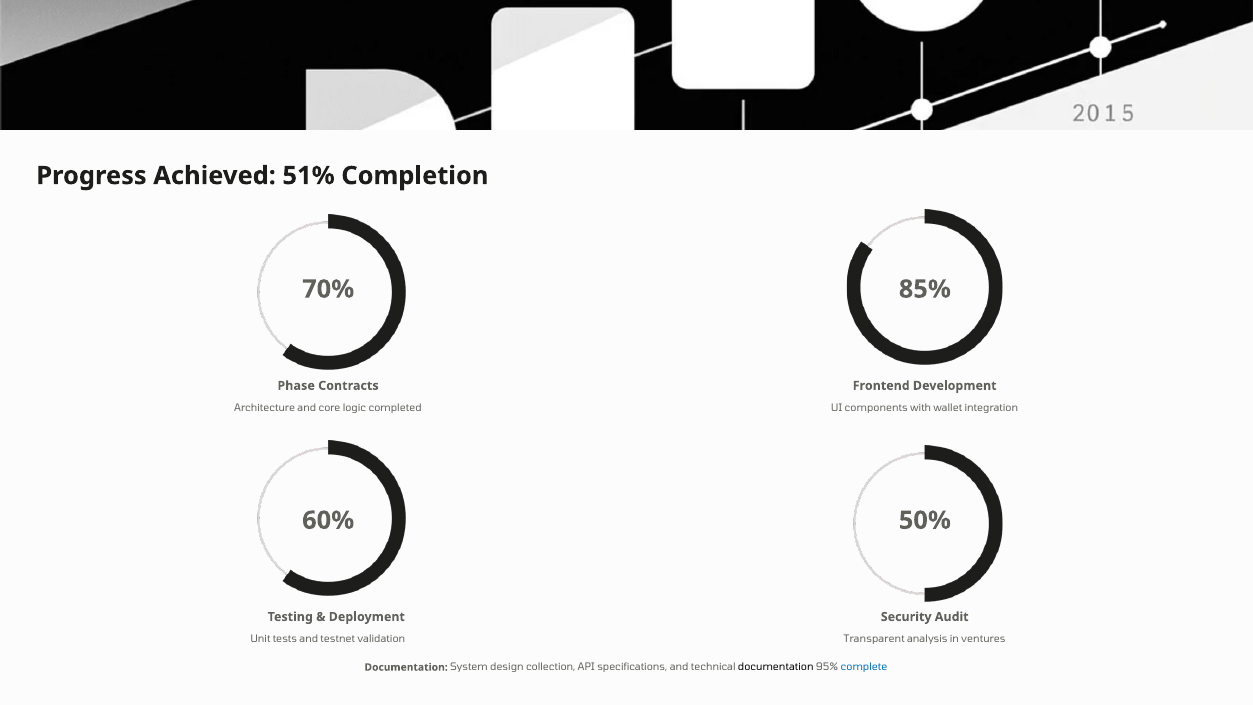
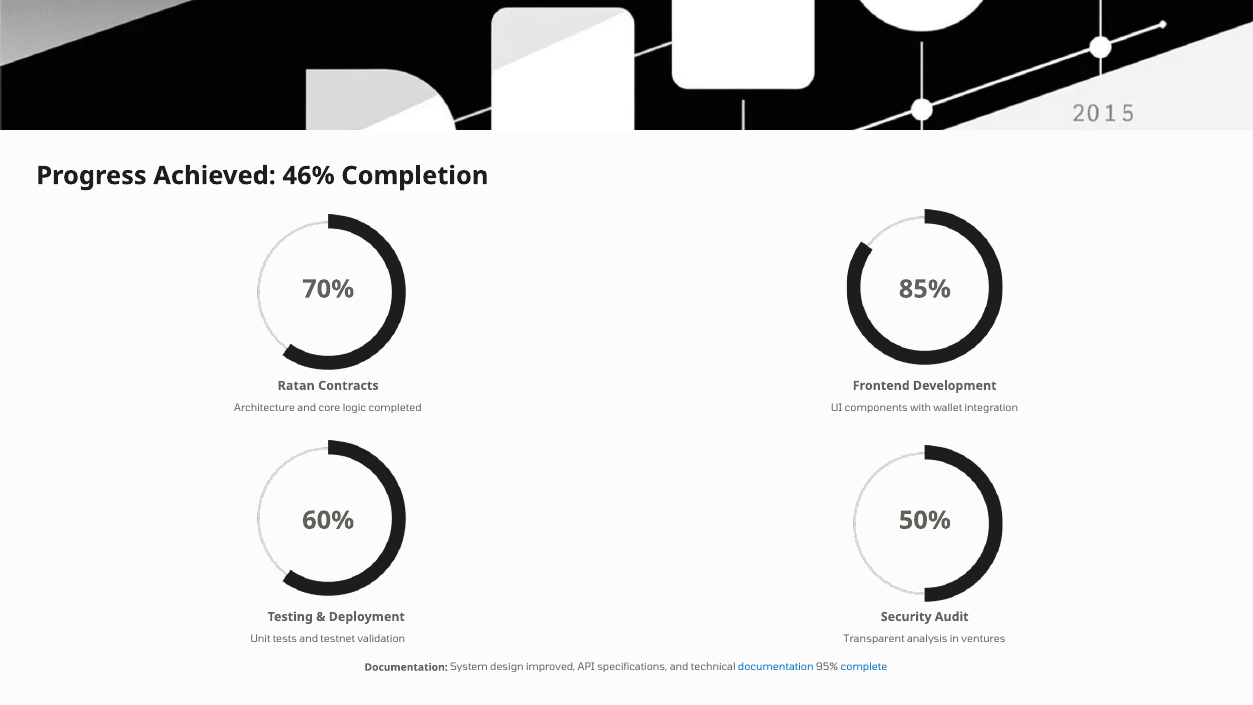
51%: 51% -> 46%
Phase: Phase -> Ratan
collection: collection -> improved
documentation at (776, 667) colour: black -> blue
